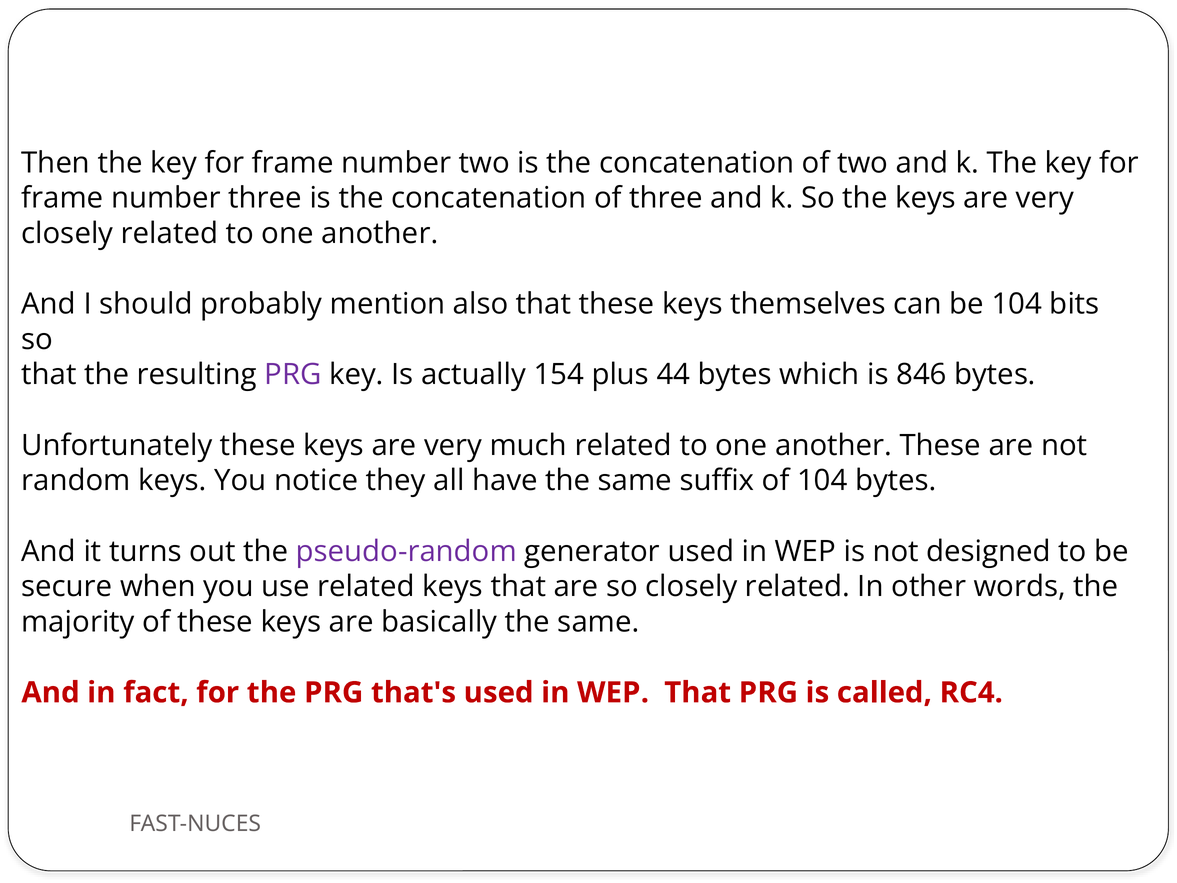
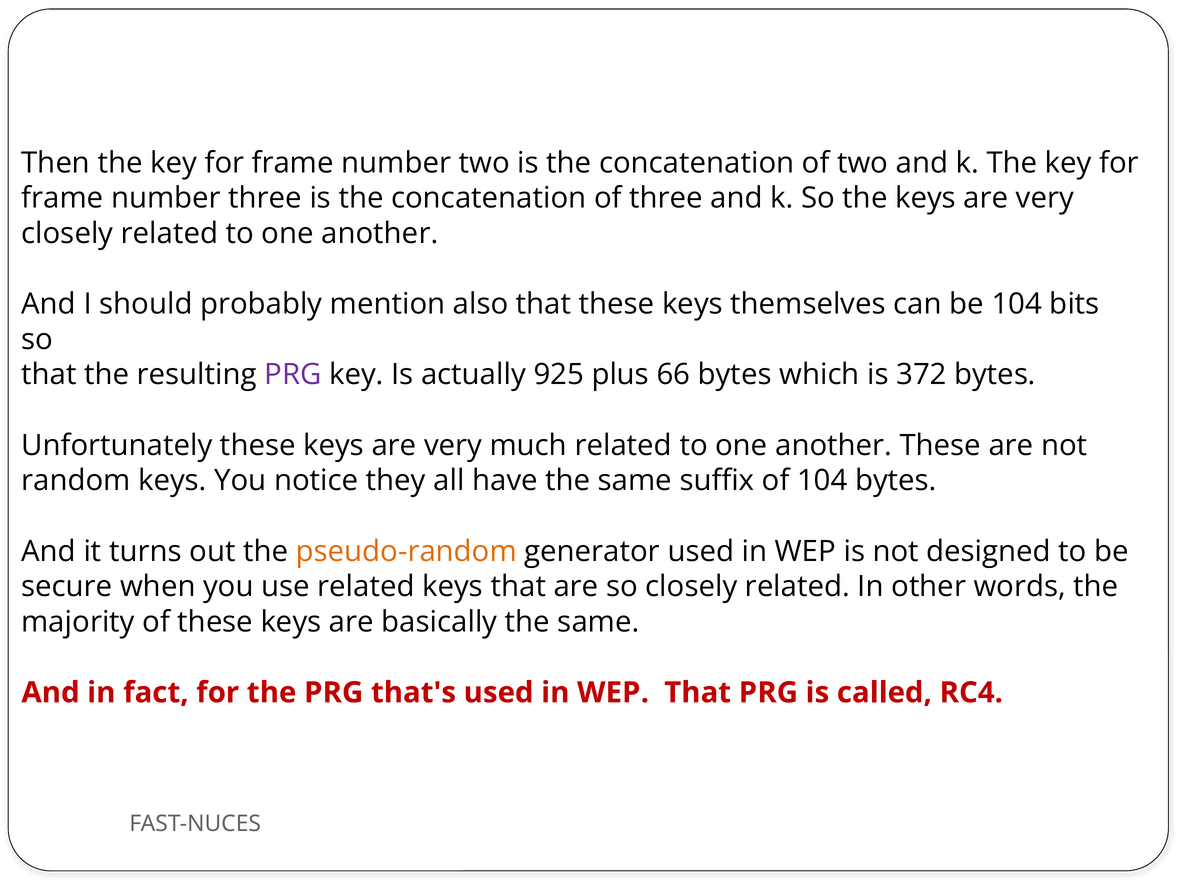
154: 154 -> 925
44: 44 -> 66
846: 846 -> 372
pseudo-random colour: purple -> orange
